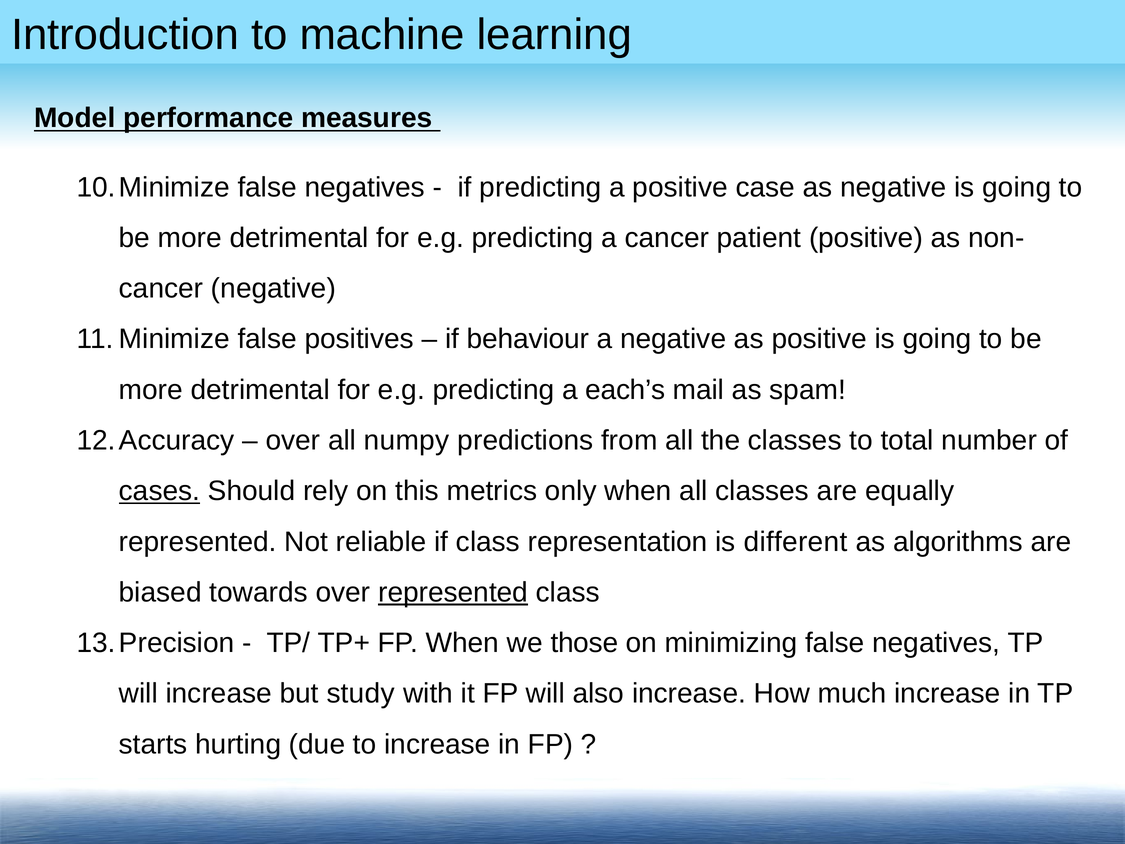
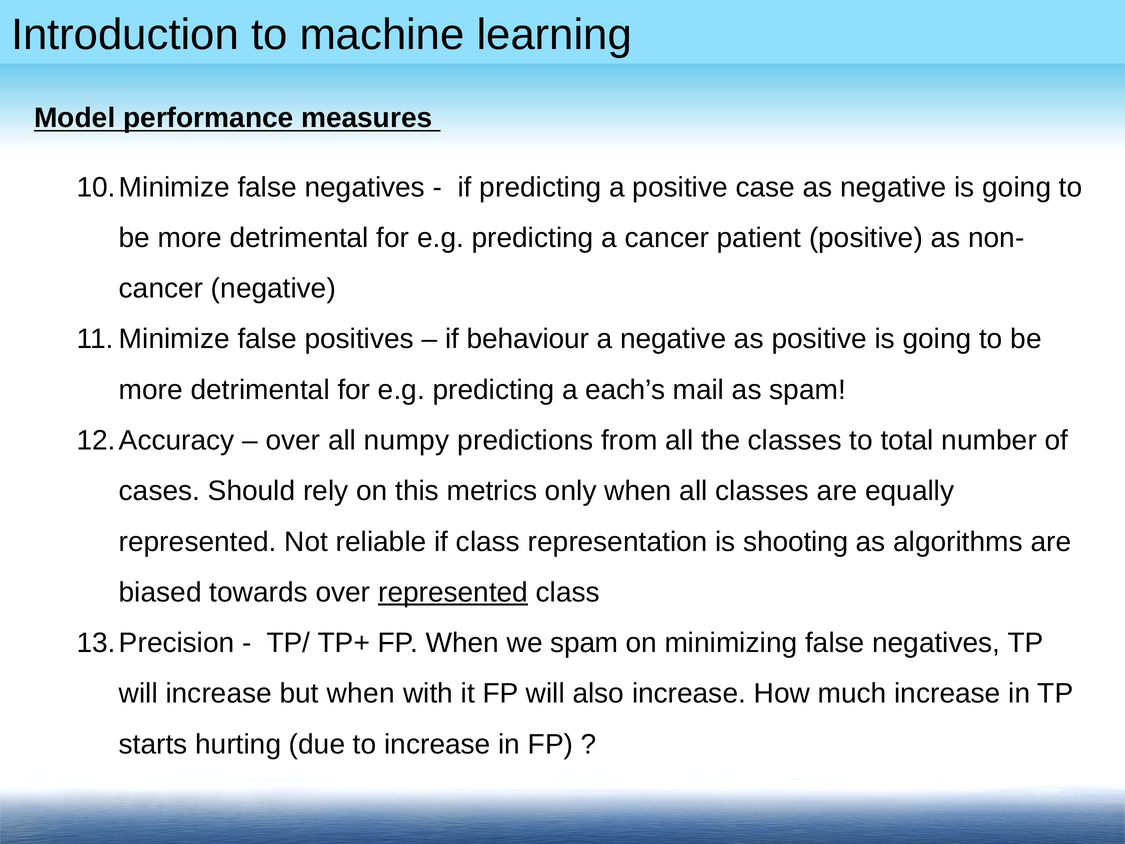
cases underline: present -> none
different: different -> shooting
we those: those -> spam
but study: study -> when
